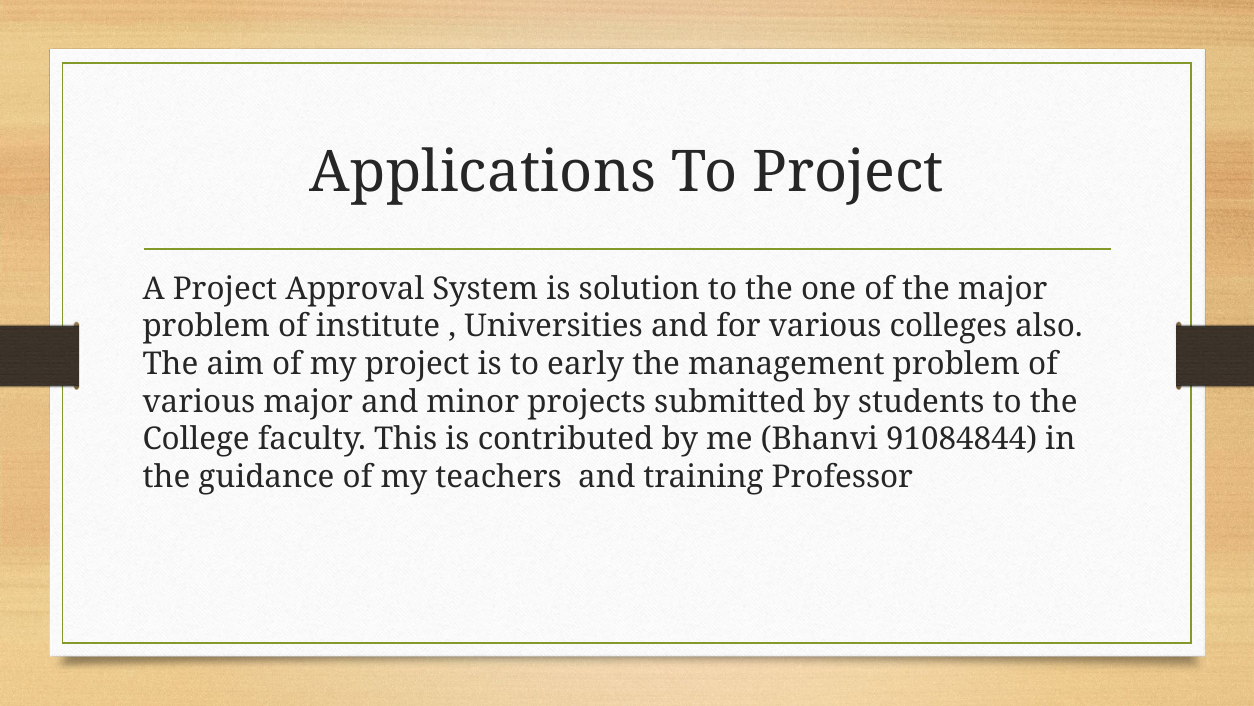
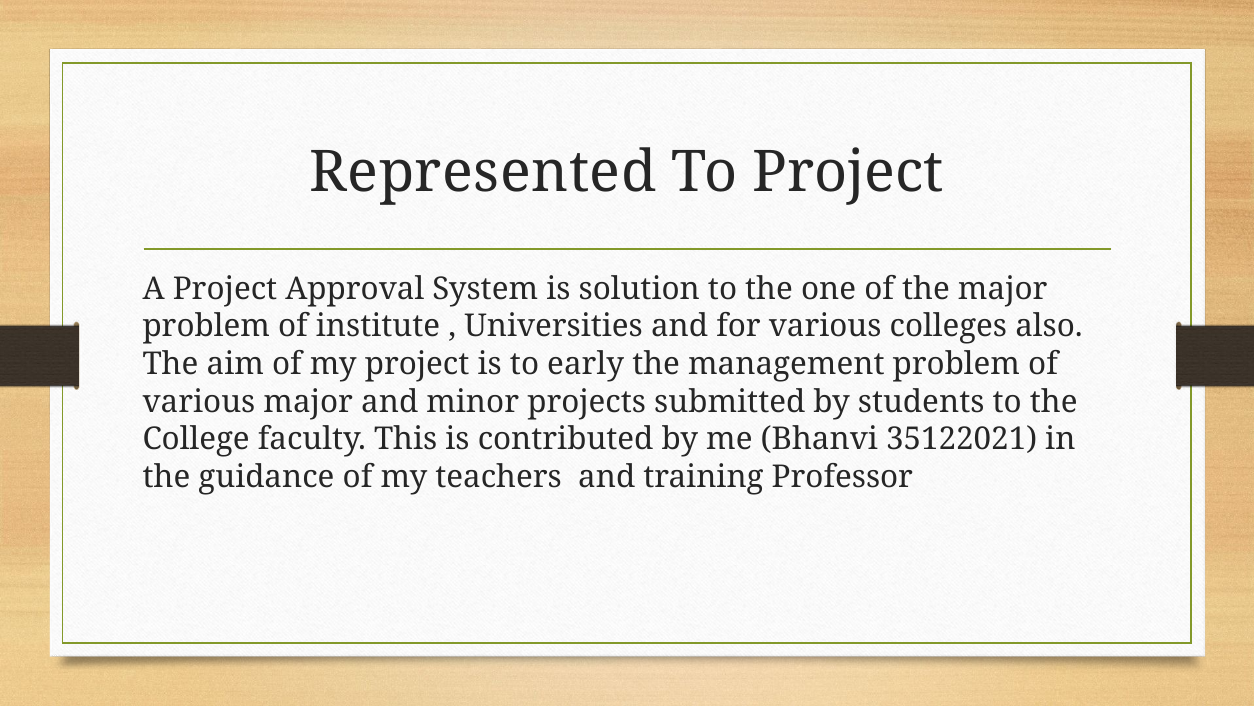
Applications: Applications -> Represented
91084844: 91084844 -> 35122021
